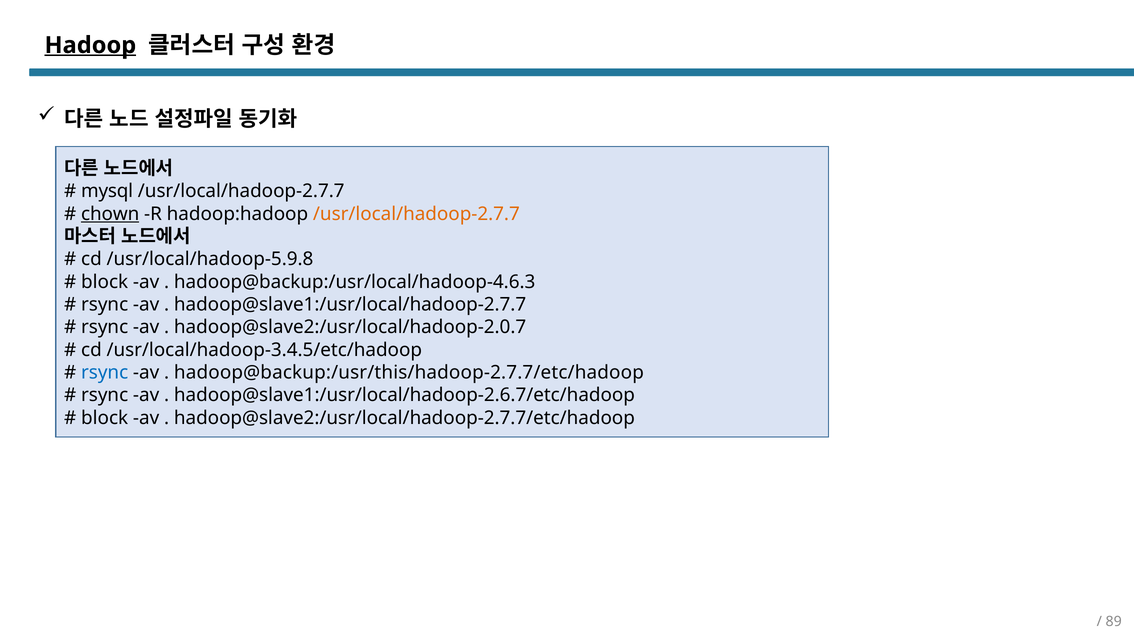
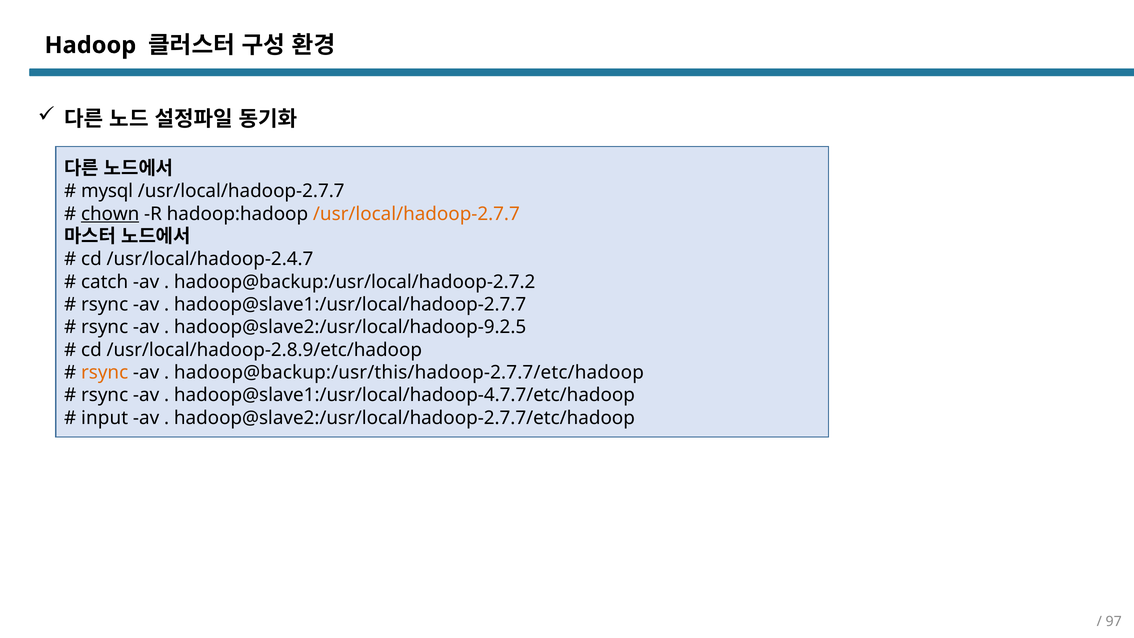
Hadoop underline: present -> none
/usr/local/hadoop-5.9.8: /usr/local/hadoop-5.9.8 -> /usr/local/hadoop-2.4.7
block at (105, 282): block -> catch
hadoop@backup:/usr/local/hadoop-4.6.3: hadoop@backup:/usr/local/hadoop-4.6.3 -> hadoop@backup:/usr/local/hadoop-2.7.2
hadoop@slave2:/usr/local/hadoop-2.0.7: hadoop@slave2:/usr/local/hadoop-2.0.7 -> hadoop@slave2:/usr/local/hadoop-9.2.5
/usr/local/hadoop-3.4.5/etc/hadoop: /usr/local/hadoop-3.4.5/etc/hadoop -> /usr/local/hadoop-2.8.9/etc/hadoop
rsync at (105, 372) colour: blue -> orange
hadoop@slave1:/usr/local/hadoop-2.6.7/etc/hadoop: hadoop@slave1:/usr/local/hadoop-2.6.7/etc/hadoop -> hadoop@slave1:/usr/local/hadoop-4.7.7/etc/hadoop
block at (105, 418): block -> input
89: 89 -> 97
